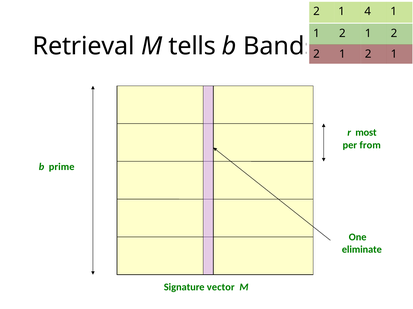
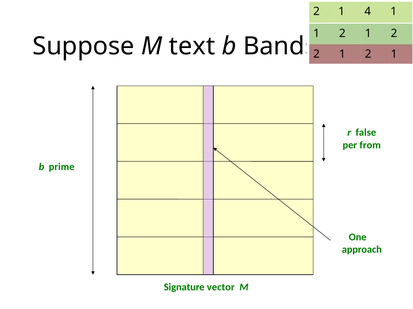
Retrieval: Retrieval -> Suppose
tells: tells -> text
most: most -> false
eliminate: eliminate -> approach
